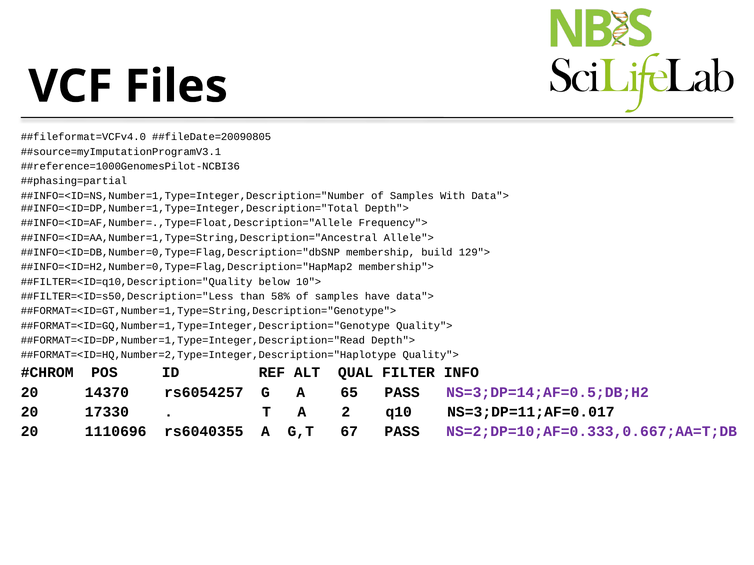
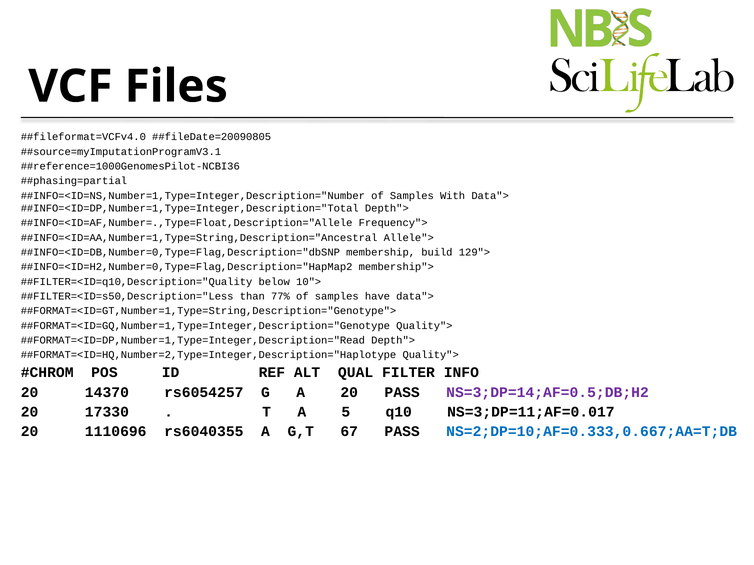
58%: 58% -> 77%
A 65: 65 -> 20
2: 2 -> 5
NS=2;DP=10;AF=0.333,0.667;AA=T;DB colour: purple -> blue
